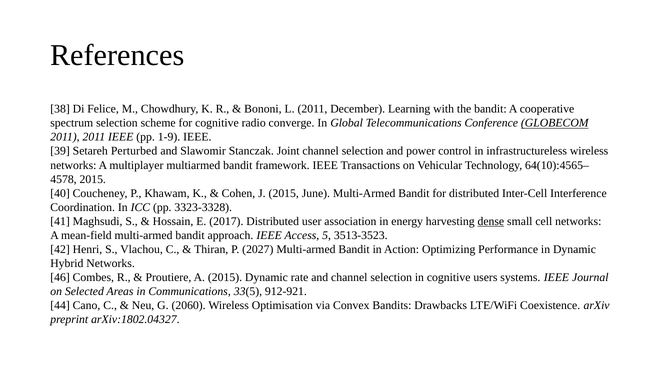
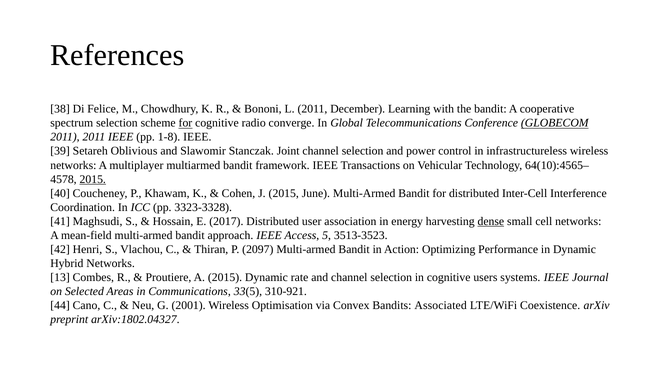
for at (185, 123) underline: none -> present
1-9: 1-9 -> 1-8
Perturbed: Perturbed -> Oblivious
2015 at (93, 179) underline: none -> present
2027: 2027 -> 2097
46: 46 -> 13
912-921: 912-921 -> 310-921
2060: 2060 -> 2001
Drawbacks: Drawbacks -> Associated
